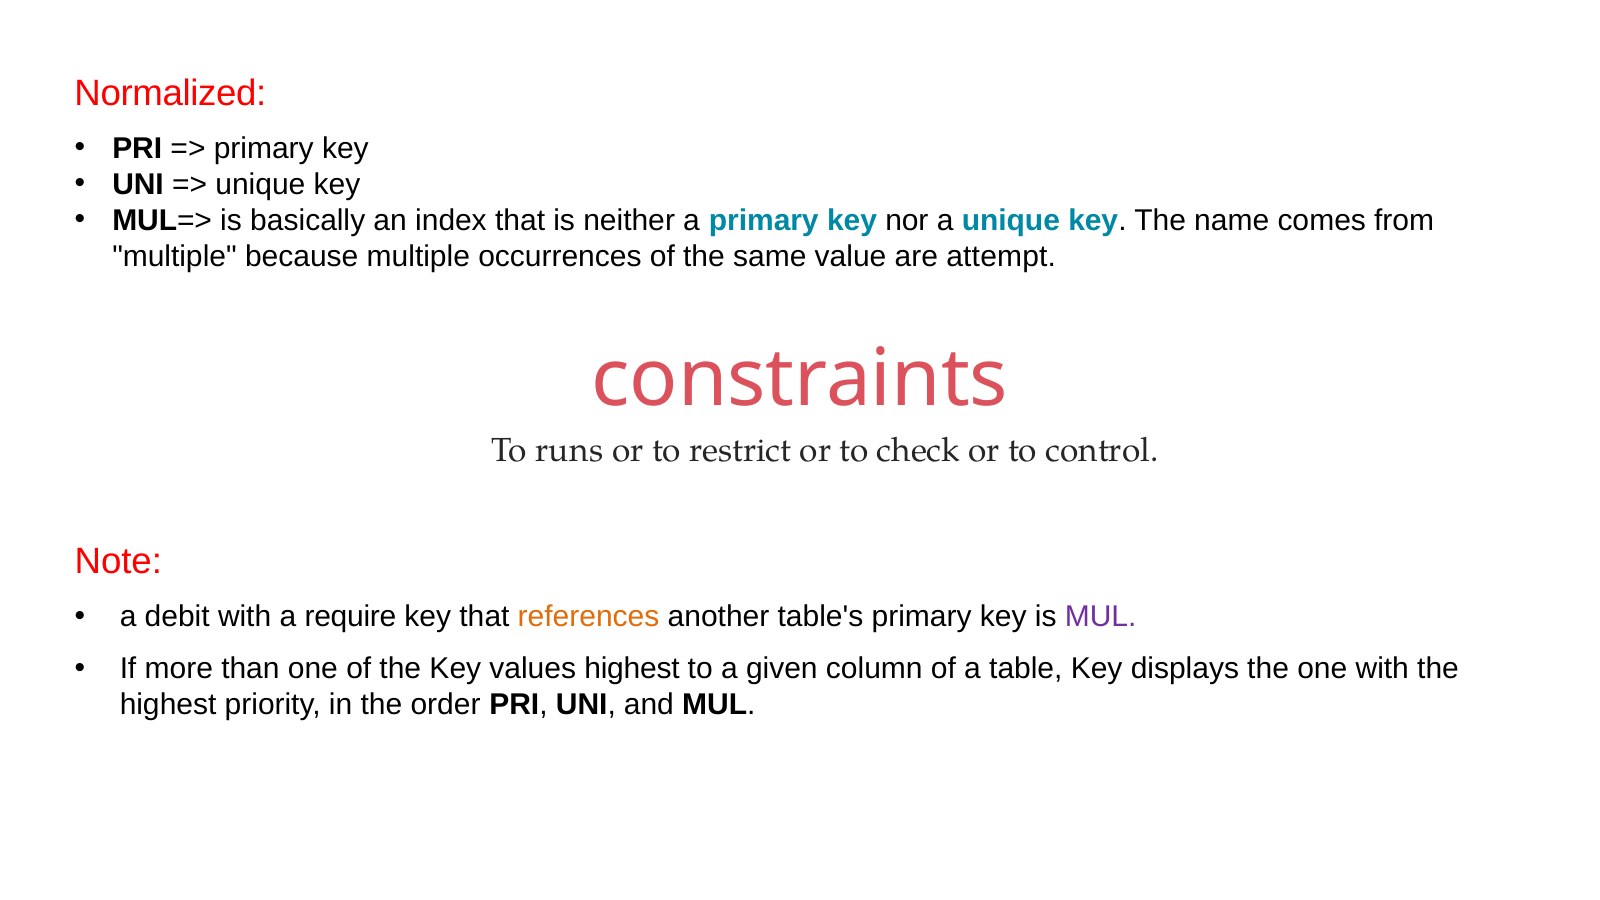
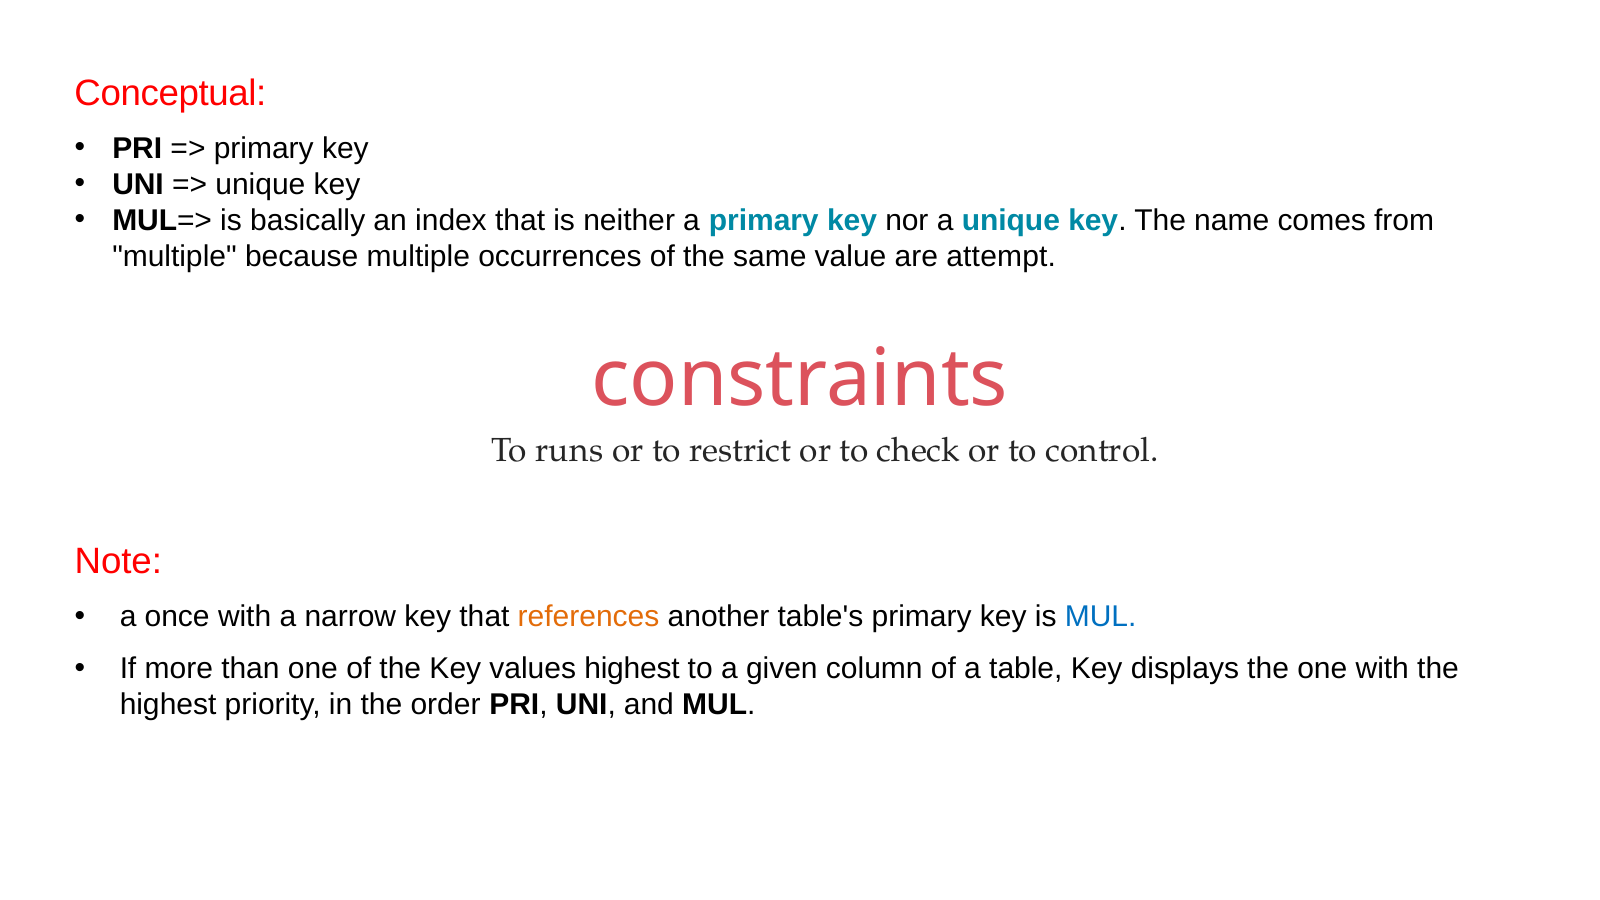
Normalized: Normalized -> Conceptual
debit: debit -> once
require: require -> narrow
MUL at (1101, 617) colour: purple -> blue
